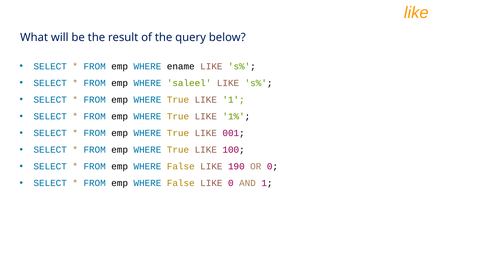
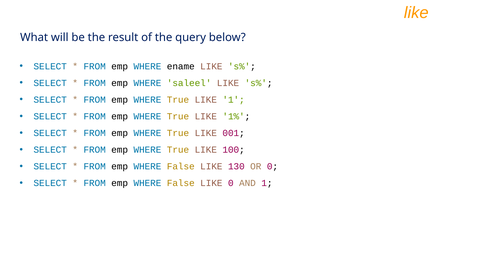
190: 190 -> 130
